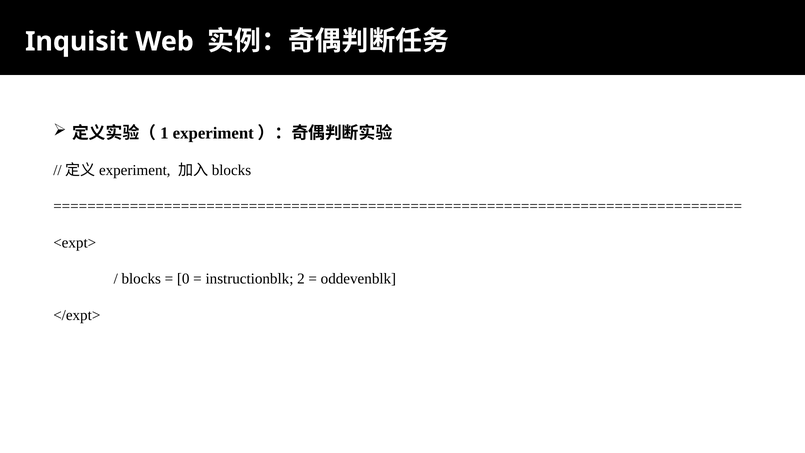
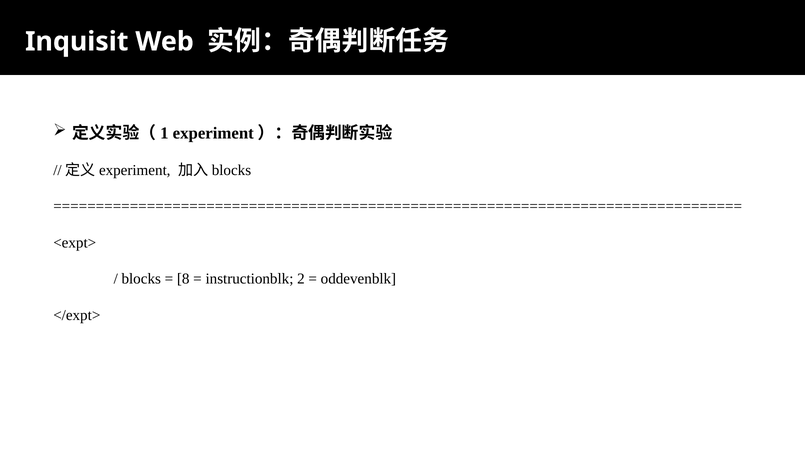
0: 0 -> 8
